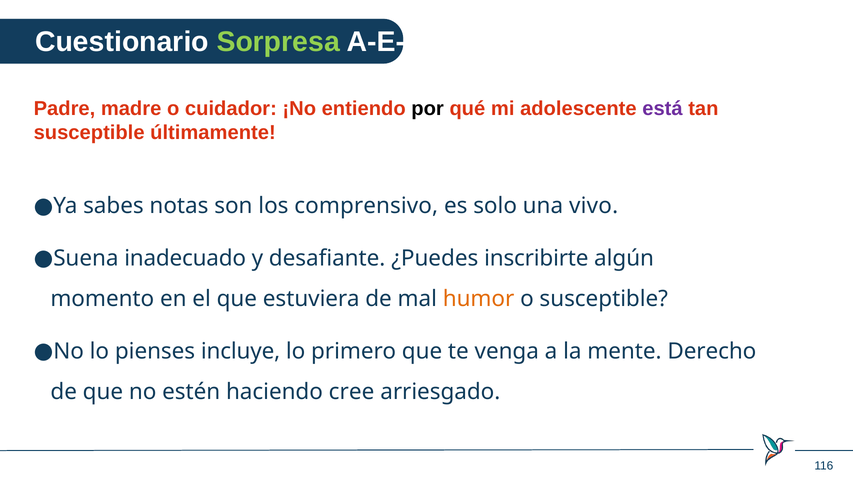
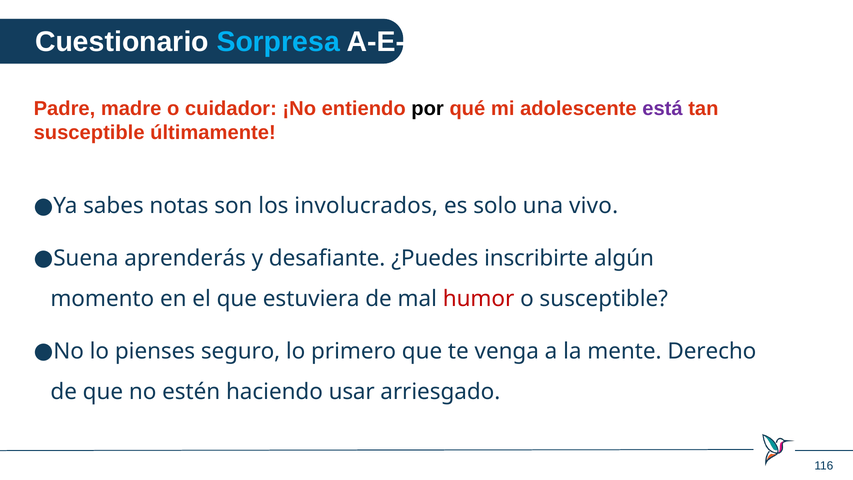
Sorpresa colour: light green -> light blue
comprensivo: comprensivo -> involucrados
inadecuado: inadecuado -> aprenderás
humor colour: orange -> red
incluye: incluye -> seguro
cree: cree -> usar
